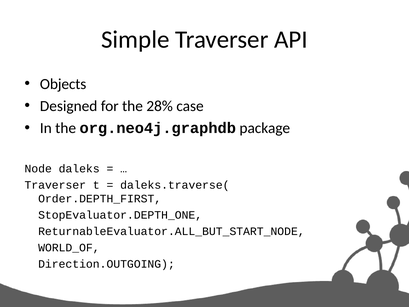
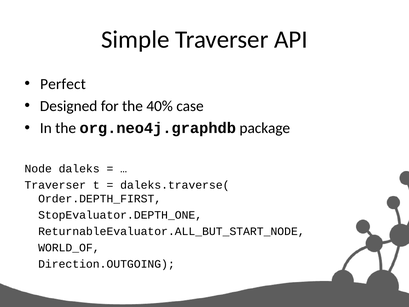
Objects: Objects -> Perfect
28%: 28% -> 40%
